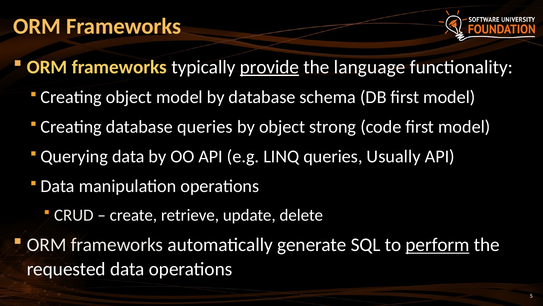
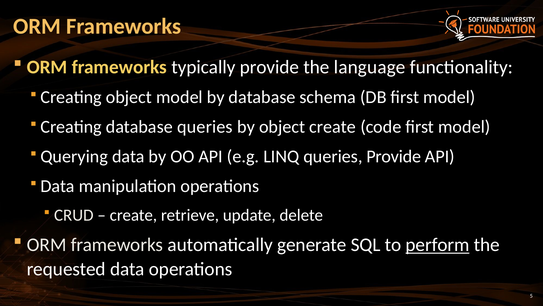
provide at (270, 67) underline: present -> none
object strong: strong -> create
queries Usually: Usually -> Provide
